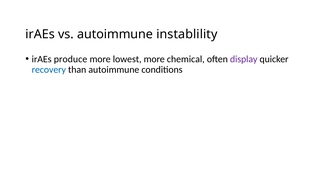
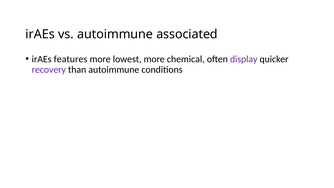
instablility: instablility -> associated
produce: produce -> features
recovery colour: blue -> purple
